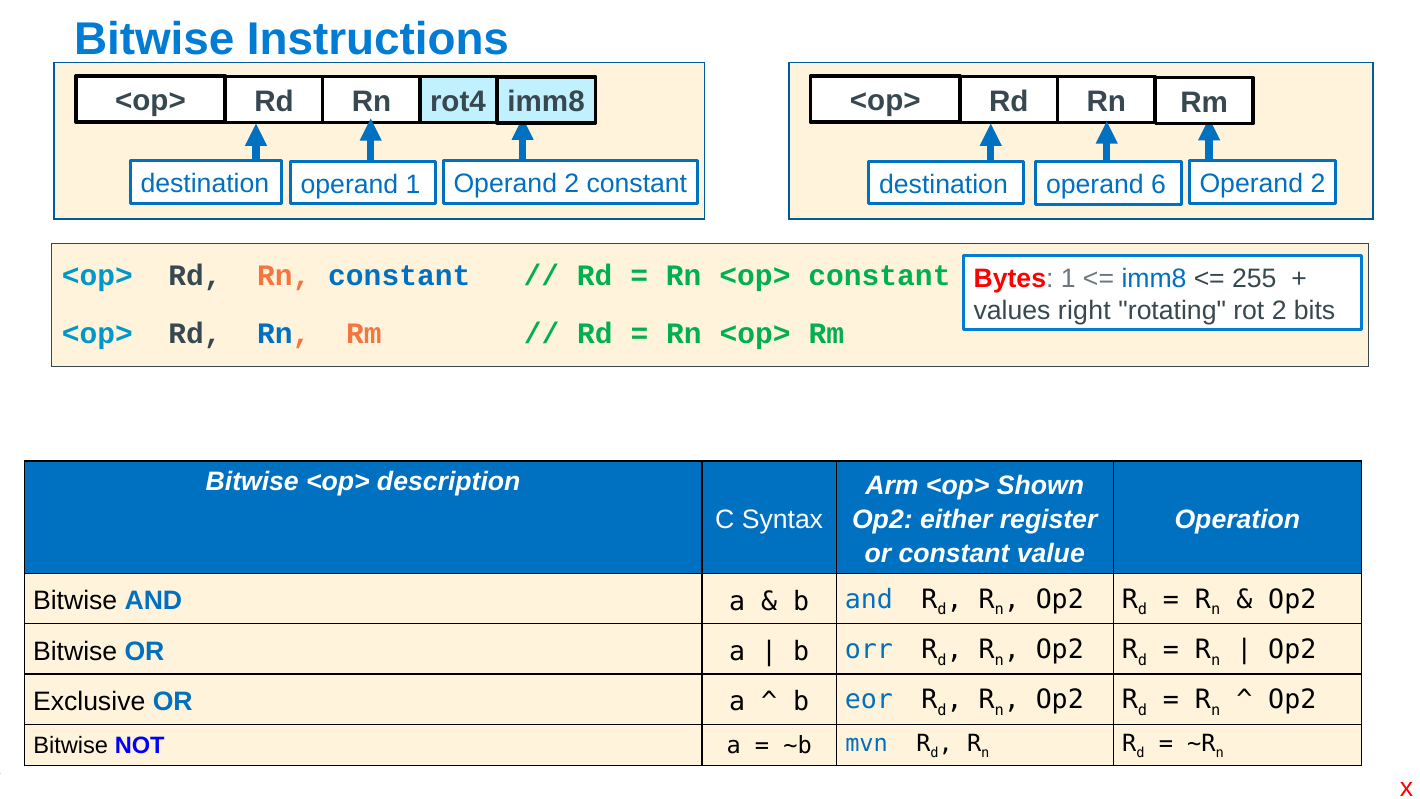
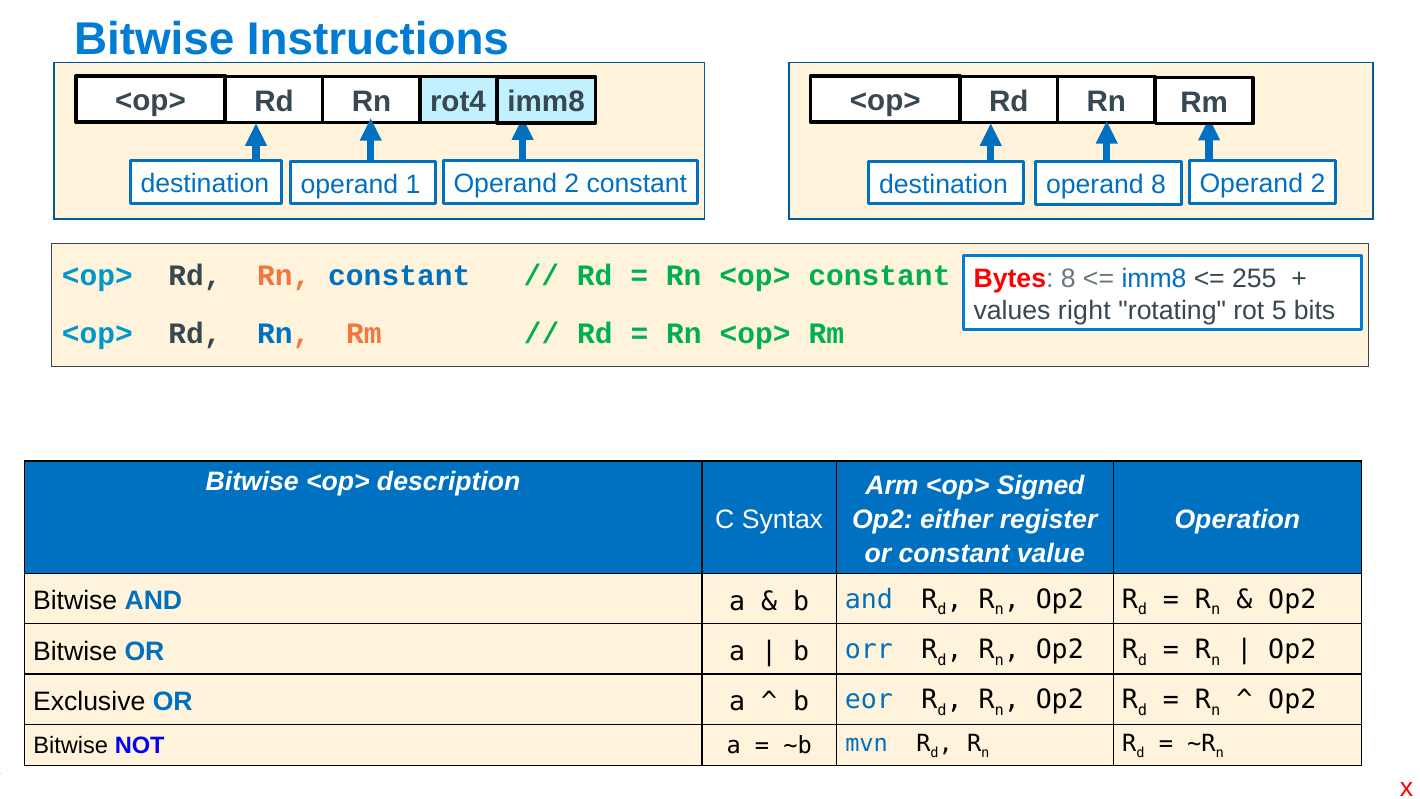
operand 6: 6 -> 8
Bytes 1: 1 -> 8
rot 2: 2 -> 5
Shown: Shown -> Signed
